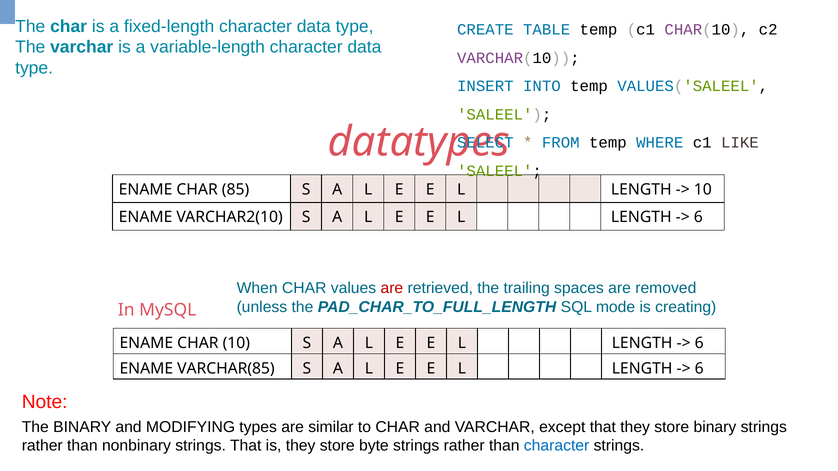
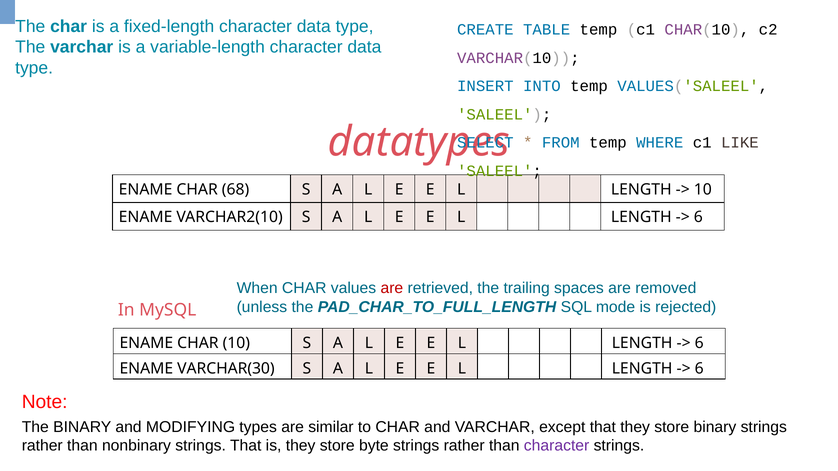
85: 85 -> 68
creating: creating -> rejected
VARCHAR(85: VARCHAR(85 -> VARCHAR(30
character at (557, 446) colour: blue -> purple
